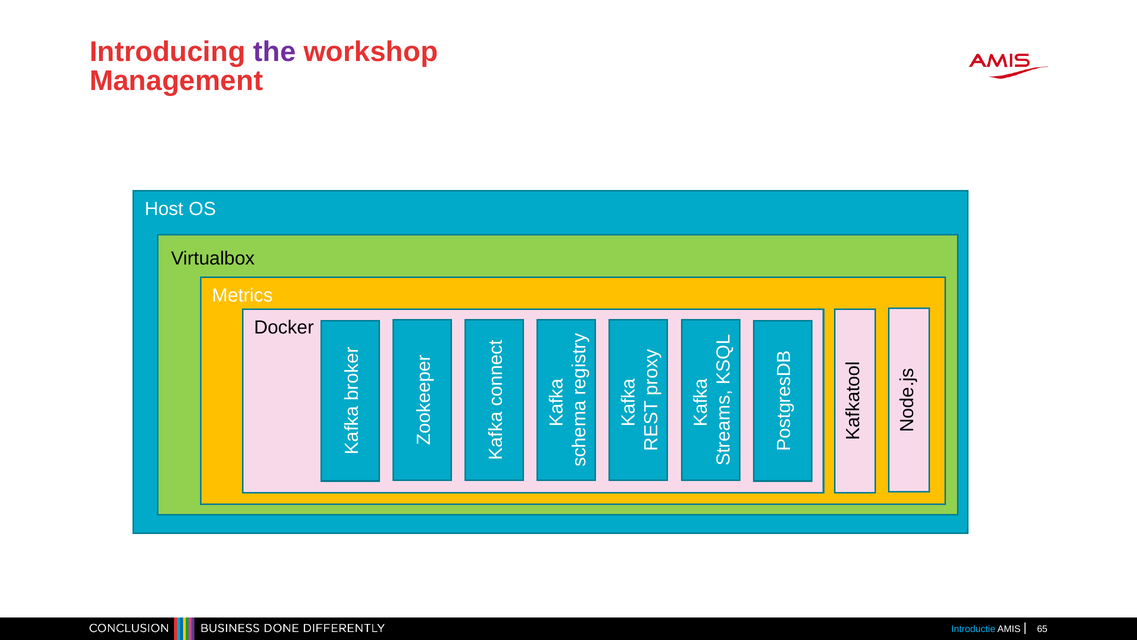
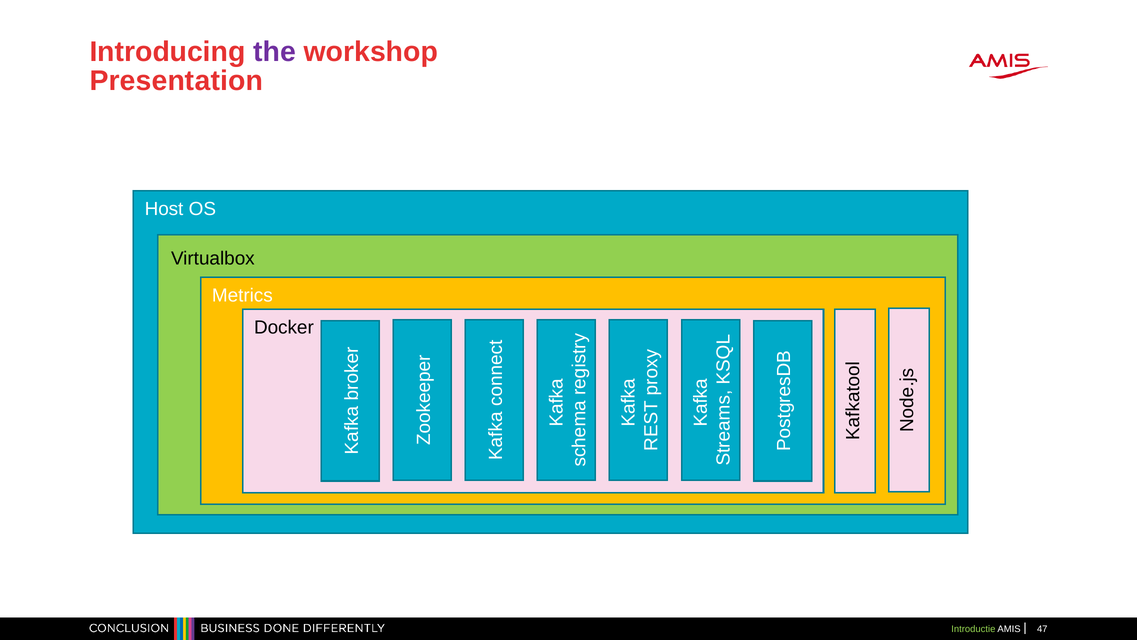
Management: Management -> Presentation
Introductie colour: light blue -> light green
65: 65 -> 47
